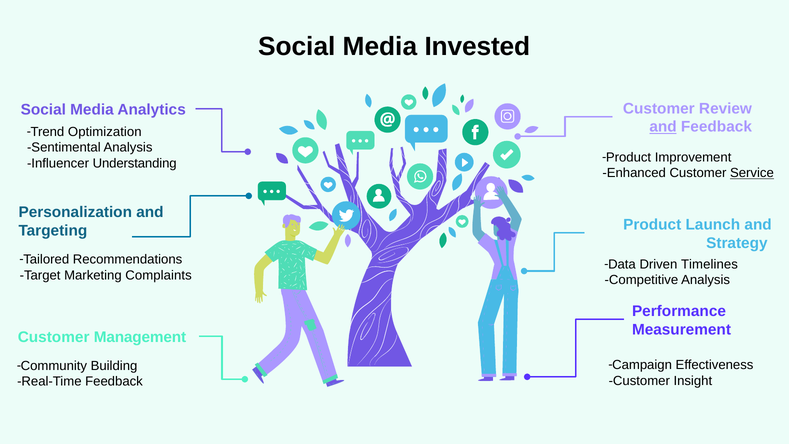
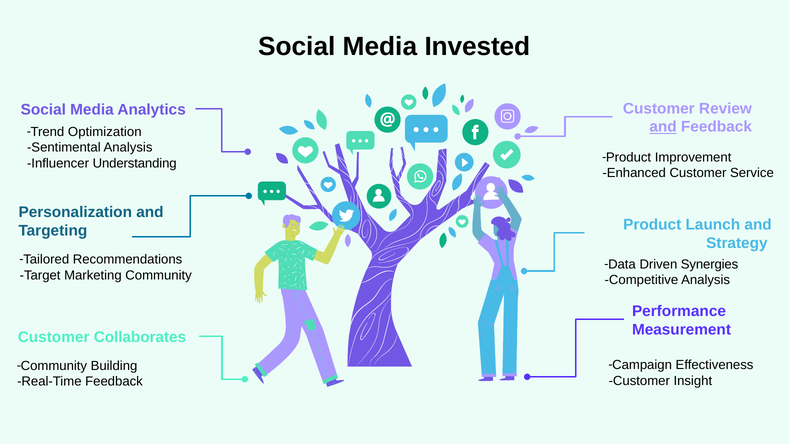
Service underline: present -> none
Timelines: Timelines -> Synergies
Marketing Complaints: Complaints -> Community
Management: Management -> Collaborates
